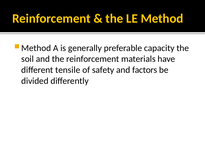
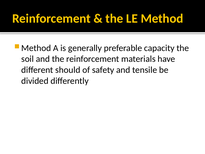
tensile: tensile -> should
factors: factors -> tensile
